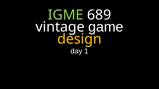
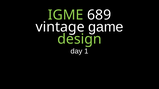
design colour: yellow -> light green
